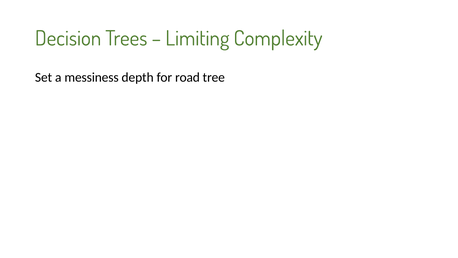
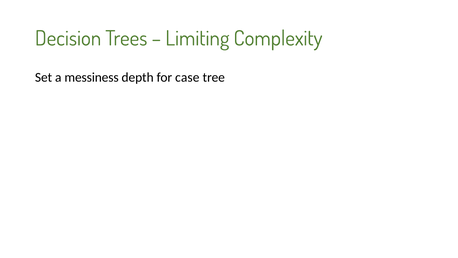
road: road -> case
